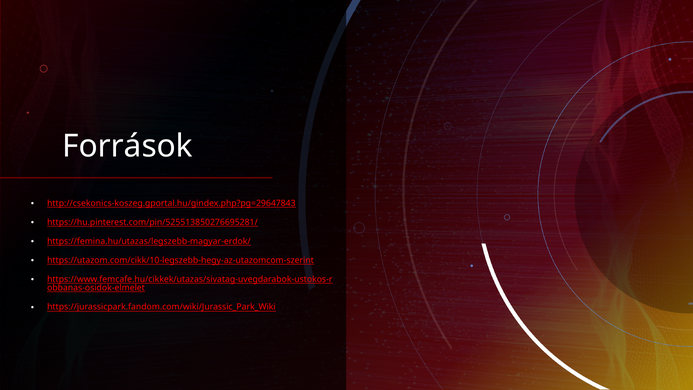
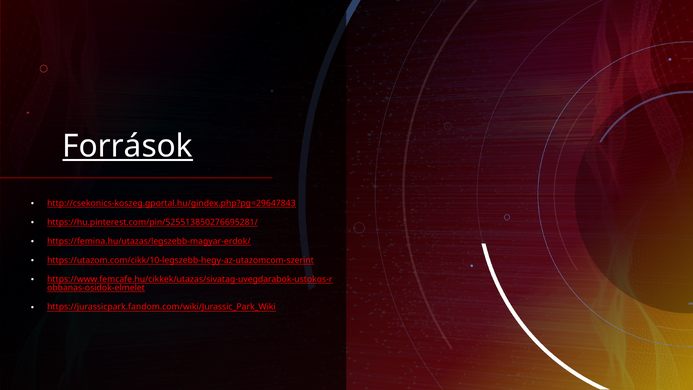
Források underline: none -> present
